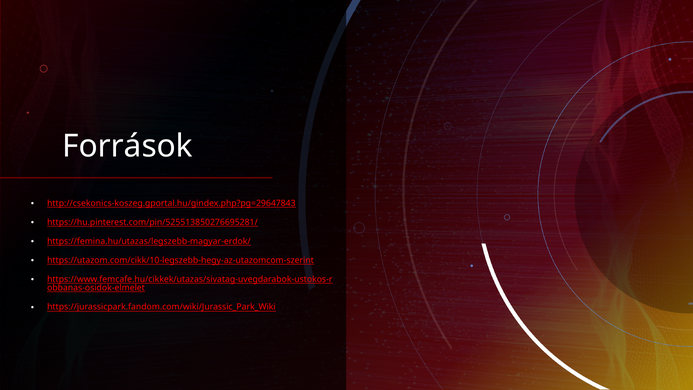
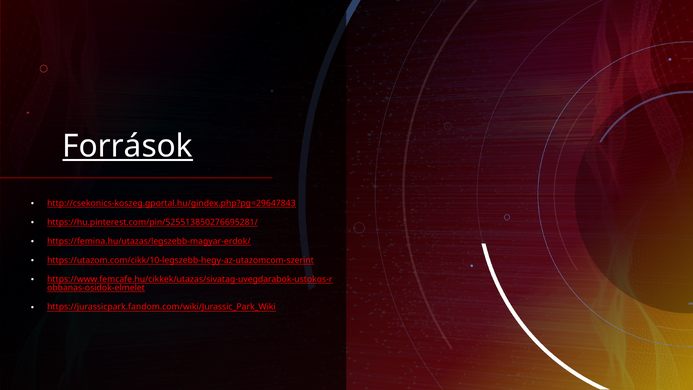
Források underline: none -> present
